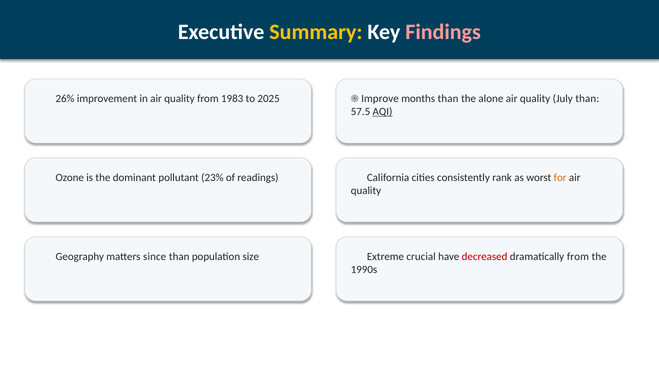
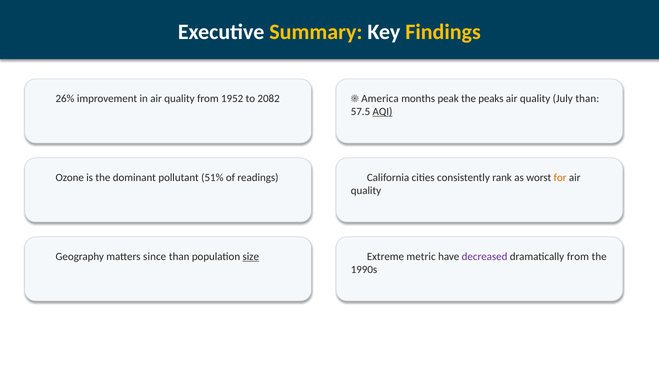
Findings colour: pink -> yellow
1983: 1983 -> 1952
2025: 2025 -> 2082
Improve: Improve -> America
months than: than -> peak
alone: alone -> peaks
23%: 23% -> 51%
size underline: none -> present
crucial: crucial -> metric
decreased colour: red -> purple
